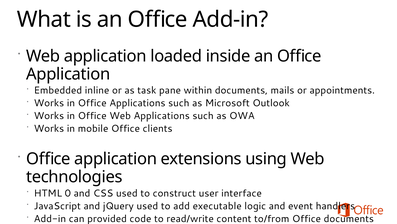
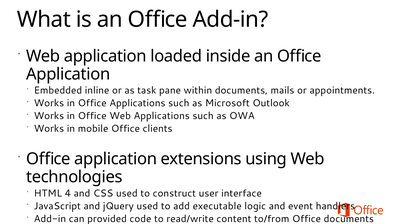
0: 0 -> 4
